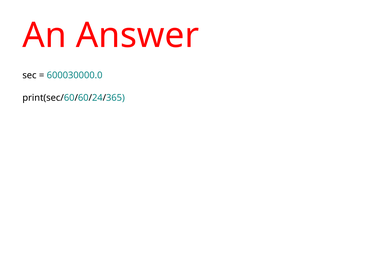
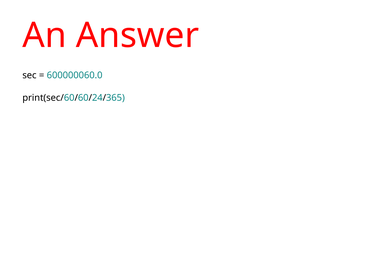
600030000.0: 600030000.0 -> 600000060.0
